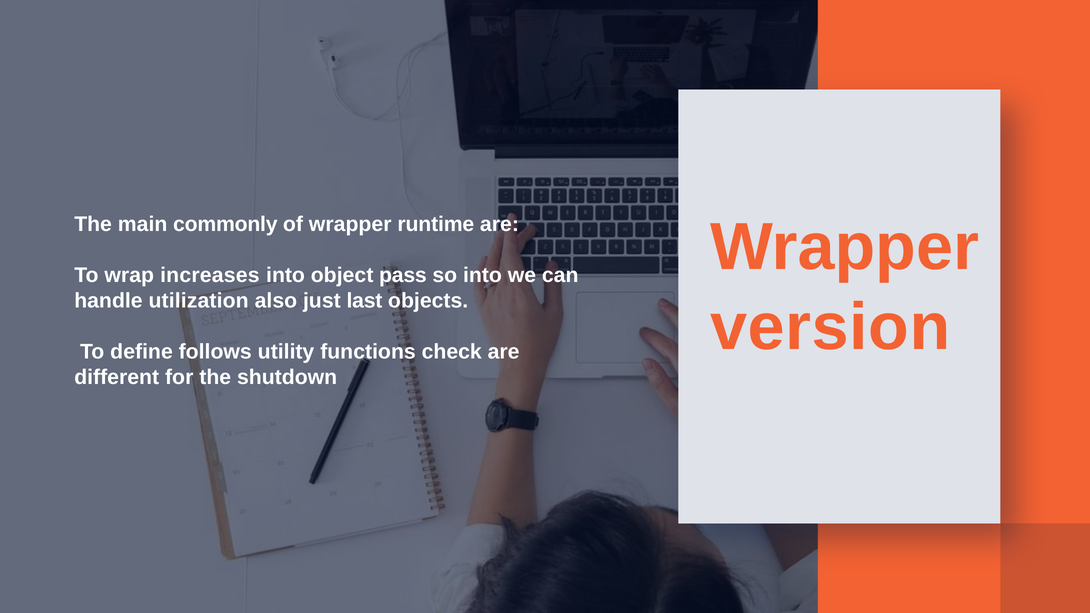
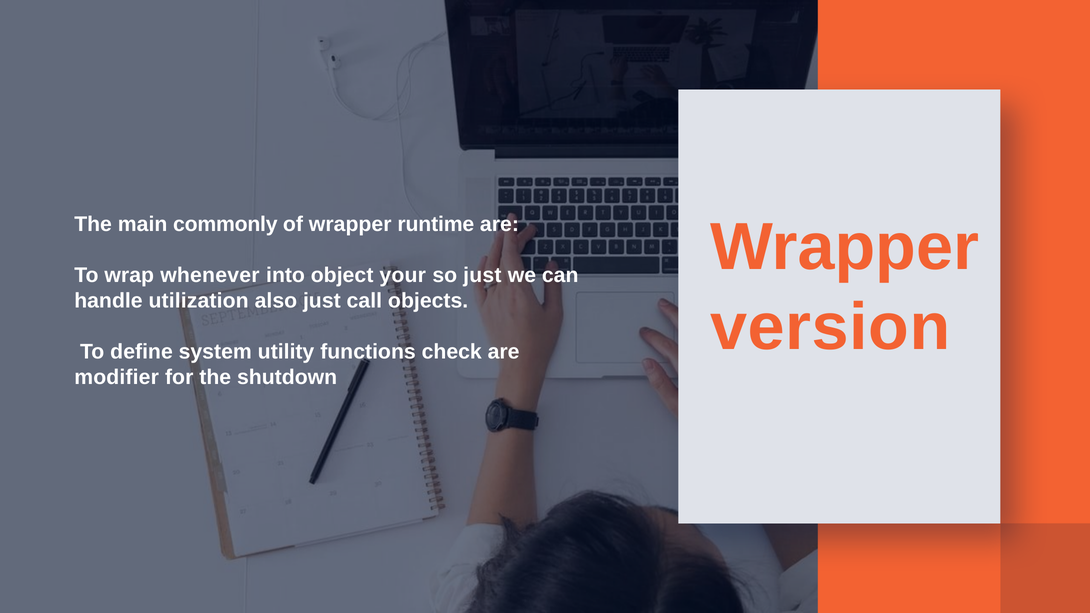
increases: increases -> whenever
pass: pass -> your
so into: into -> just
last: last -> call
follows: follows -> system
different: different -> modifier
